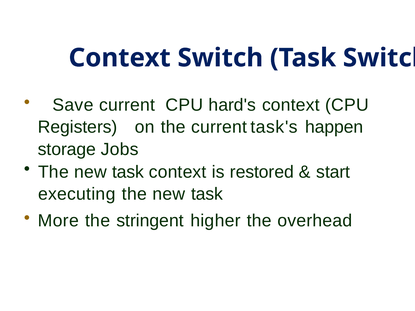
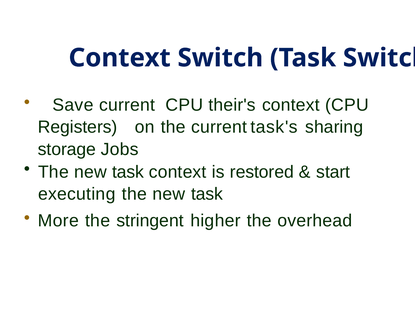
hard's: hard's -> their's
happen: happen -> sharing
